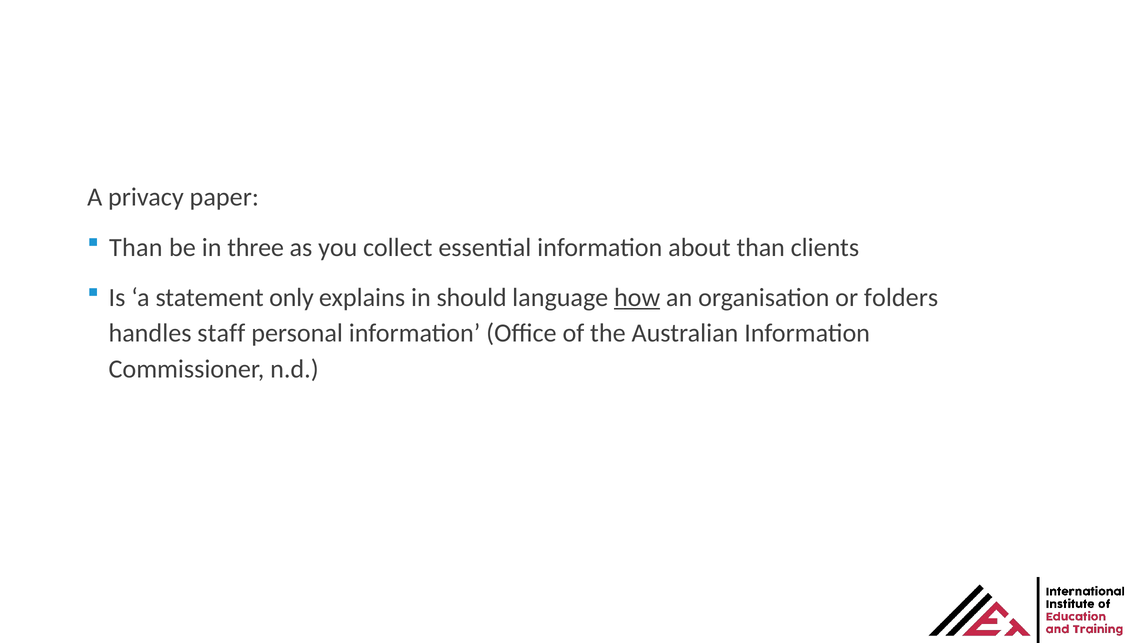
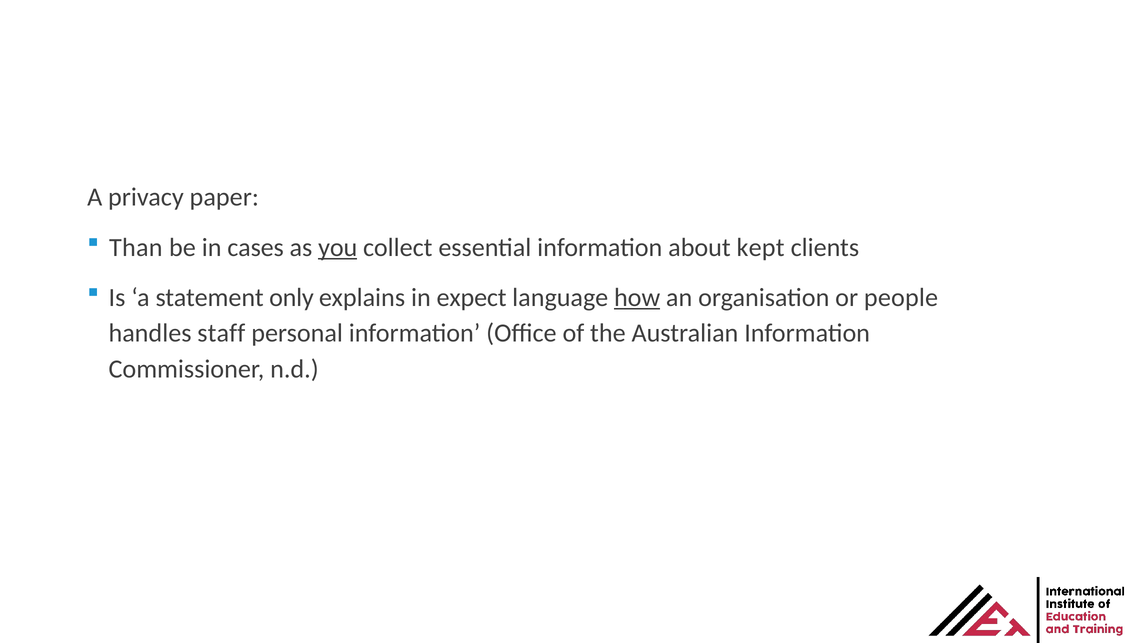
three: three -> cases
you underline: none -> present
about than: than -> kept
should: should -> expect
folders: folders -> people
